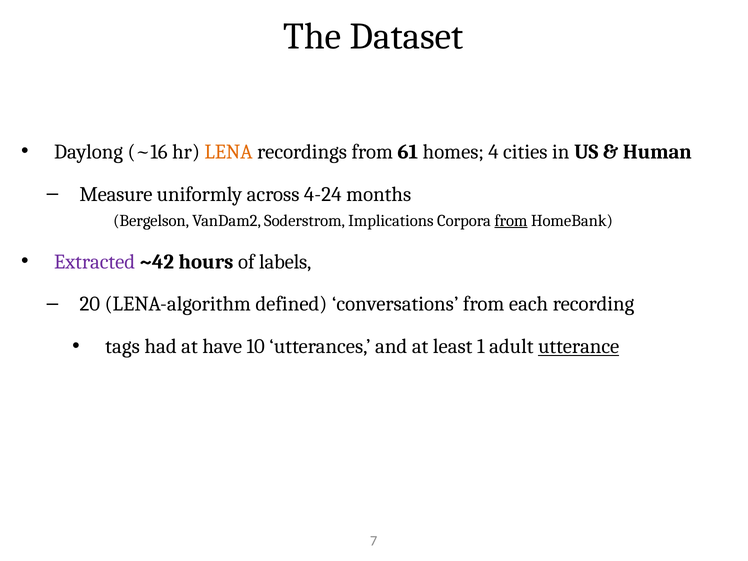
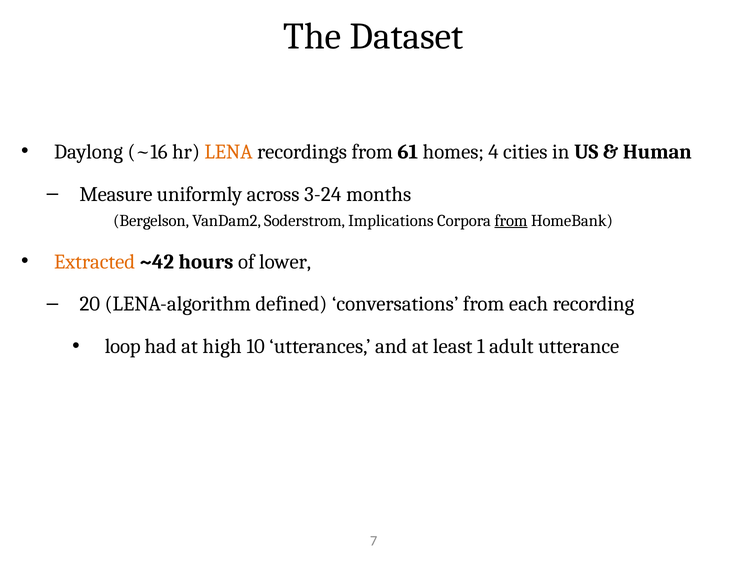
4-24: 4-24 -> 3-24
Extracted colour: purple -> orange
labels: labels -> lower
tags: tags -> loop
have: have -> high
utterance underline: present -> none
